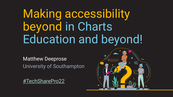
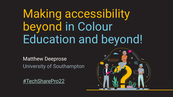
Charts: Charts -> Colour
